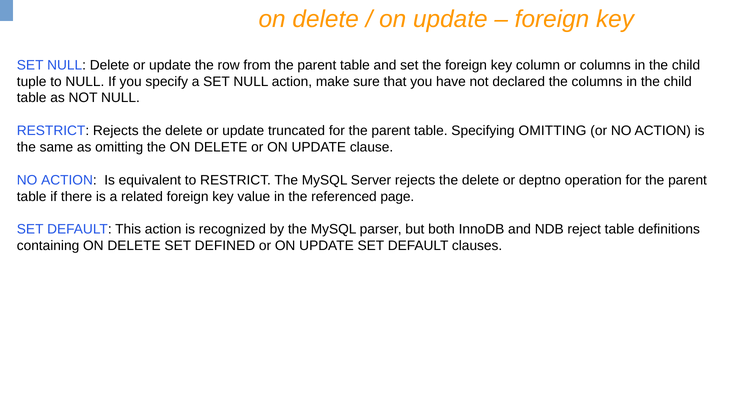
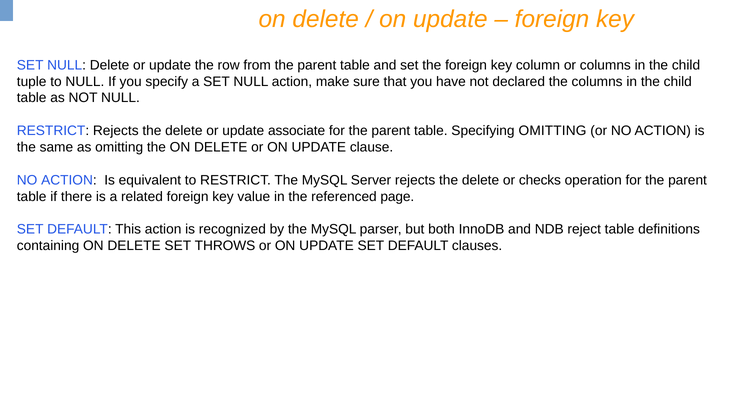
truncated: truncated -> associate
deptno: deptno -> checks
DEFINED: DEFINED -> THROWS
